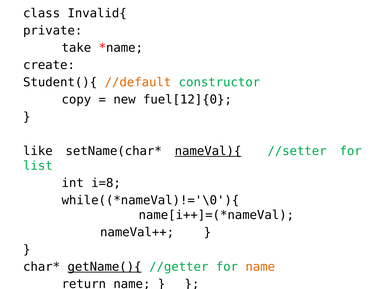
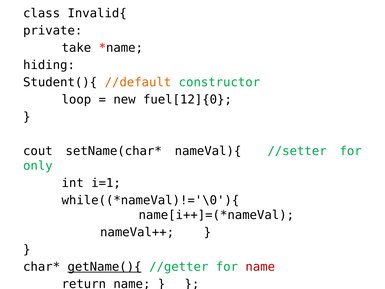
create: create -> hiding
copy: copy -> loop
like: like -> cout
nameVal){ underline: present -> none
list: list -> only
i=8: i=8 -> i=1
name at (260, 267) colour: orange -> red
